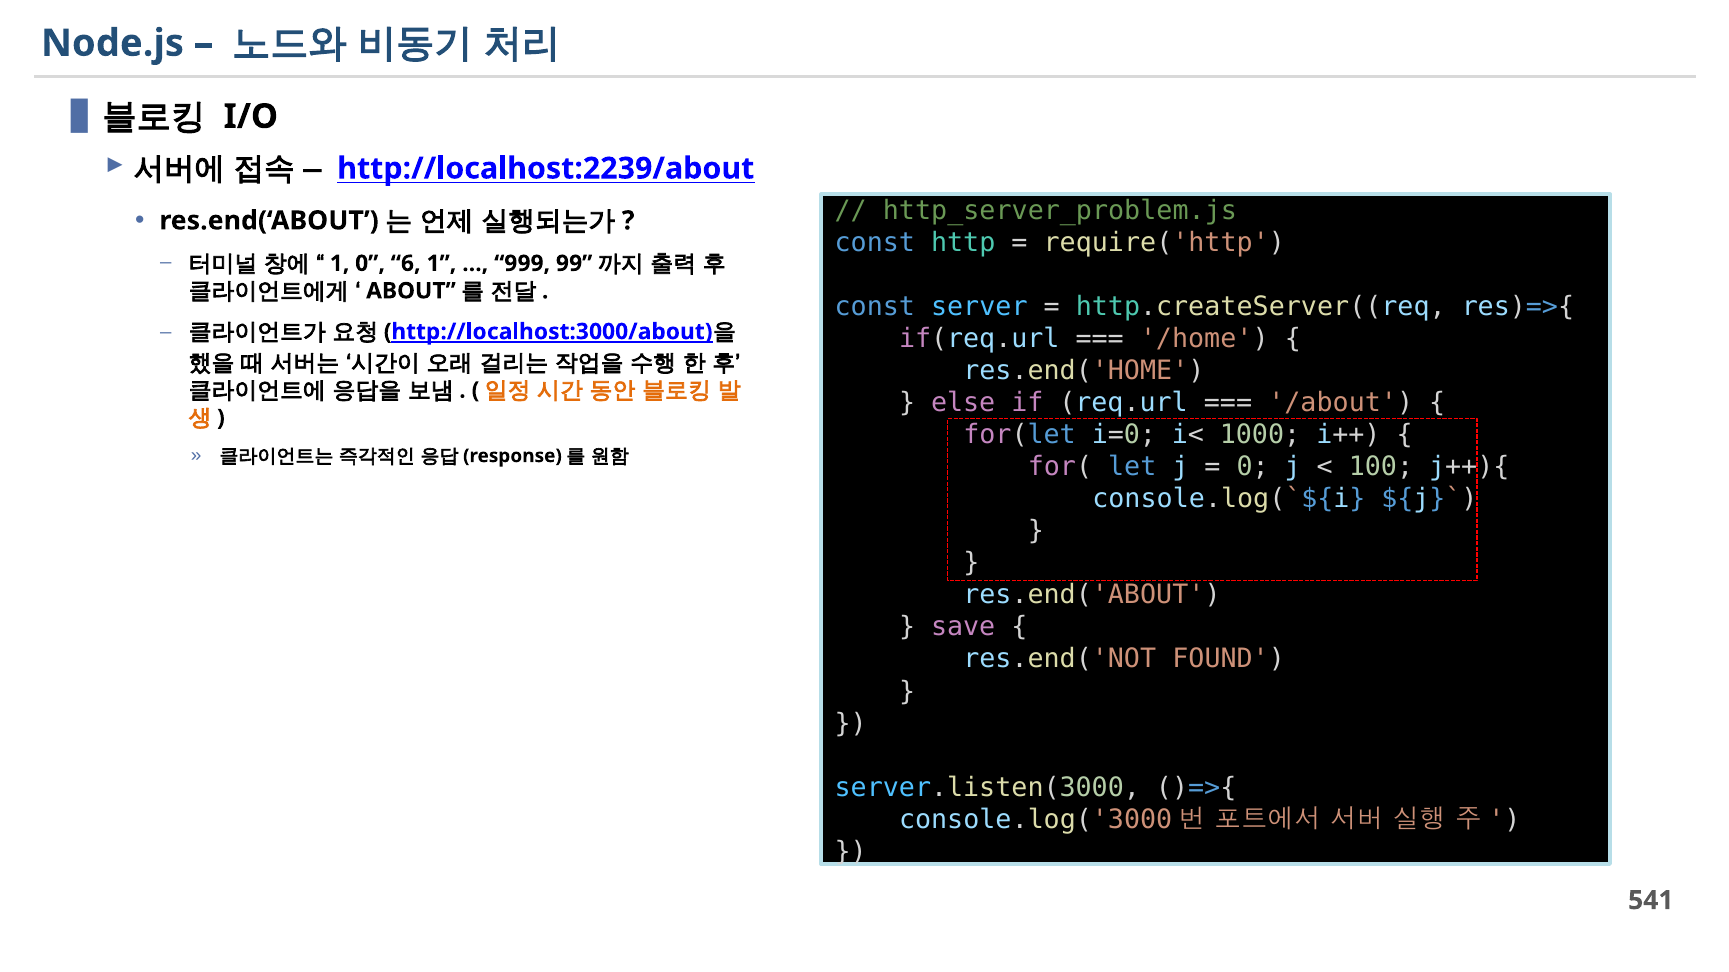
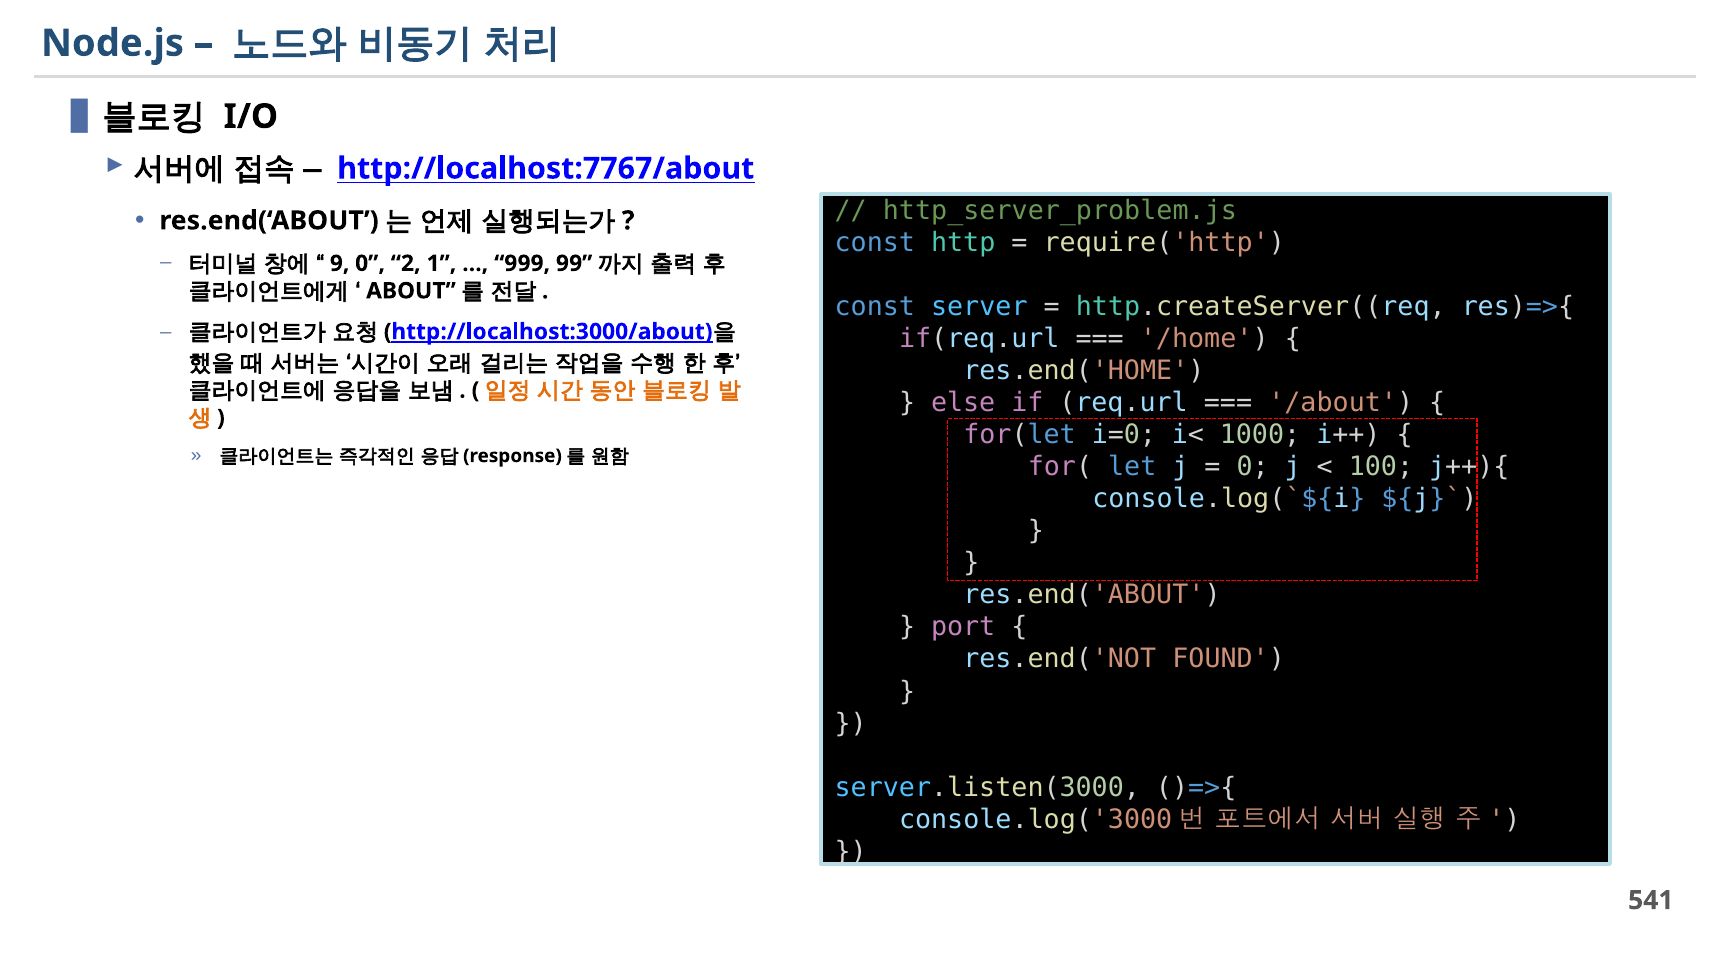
http://localhost:2239/about: http://localhost:2239/about -> http://localhost:7767/about
1 at (340, 264): 1 -> 9
6: 6 -> 2
save: save -> port
